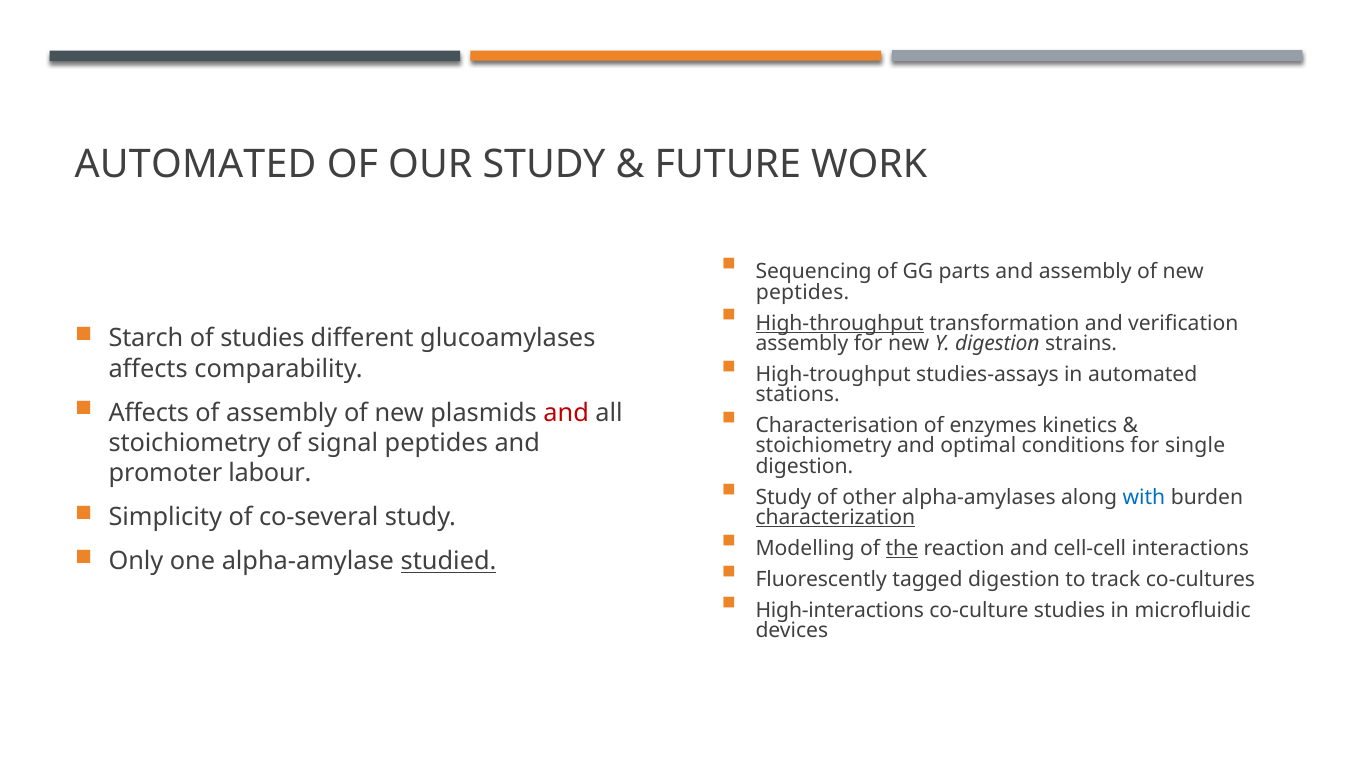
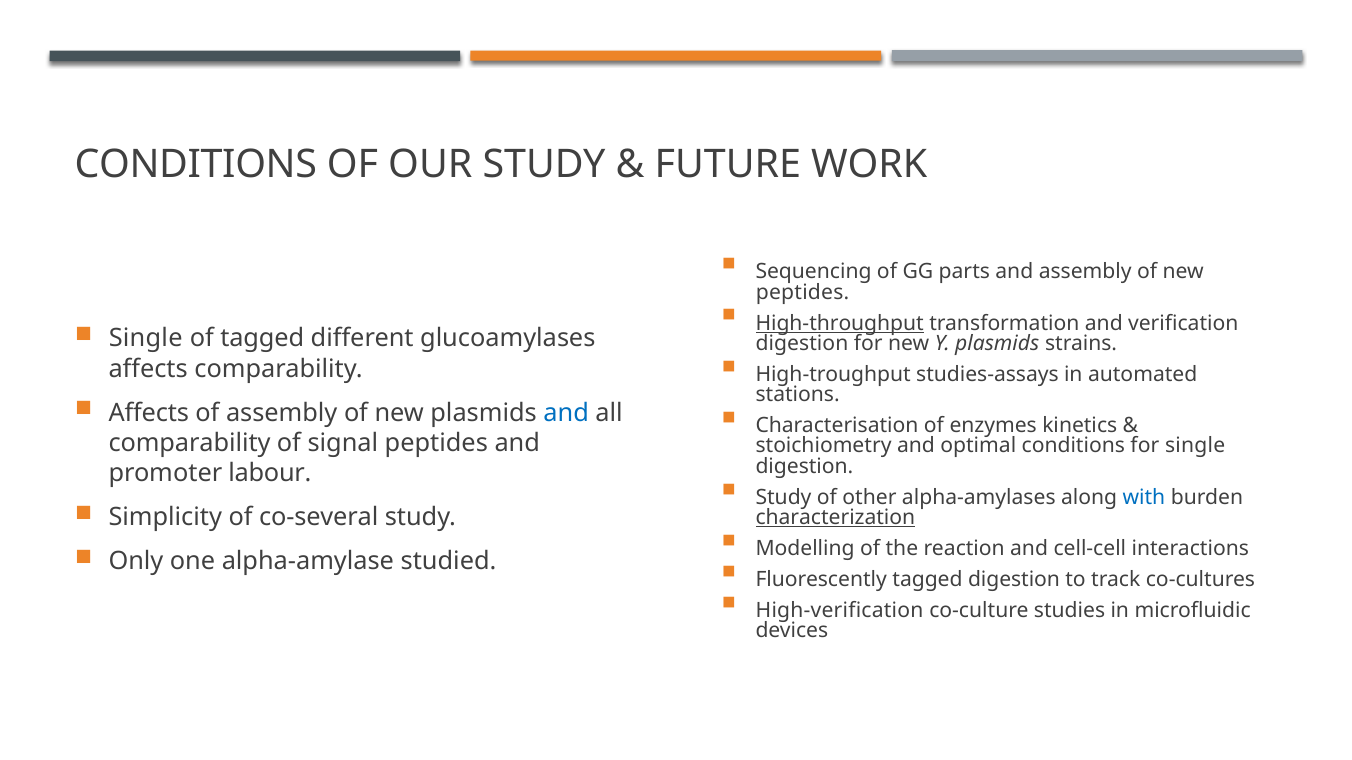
AUTOMATED at (196, 164): AUTOMATED -> CONDITIONS
Starch at (146, 339): Starch -> Single
of studies: studies -> tagged
assembly at (802, 344): assembly -> digestion
Y digestion: digestion -> plasmids
and at (566, 413) colour: red -> blue
stoichiometry at (190, 443): stoichiometry -> comparability
the underline: present -> none
studied underline: present -> none
High-interactions: High-interactions -> High-verification
